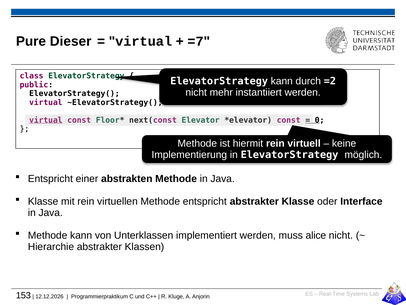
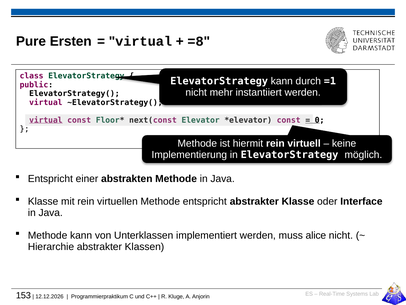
Dieser: Dieser -> Ersten
=7: =7 -> =8
=2: =2 -> =1
